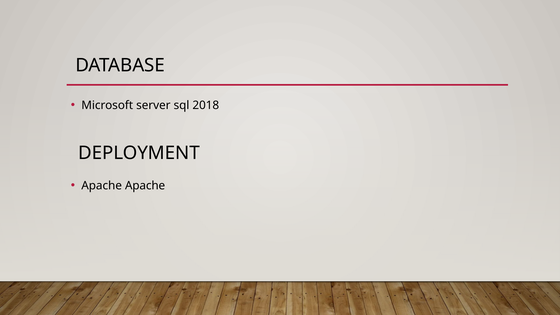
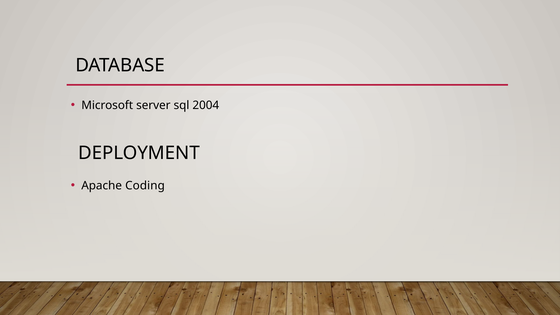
2018: 2018 -> 2004
Apache Apache: Apache -> Coding
